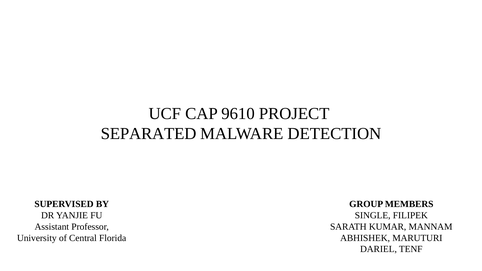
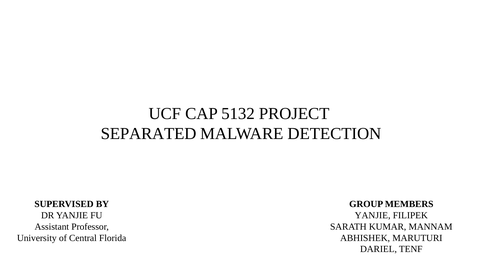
9610: 9610 -> 5132
SINGLE at (373, 216): SINGLE -> YANJIE
